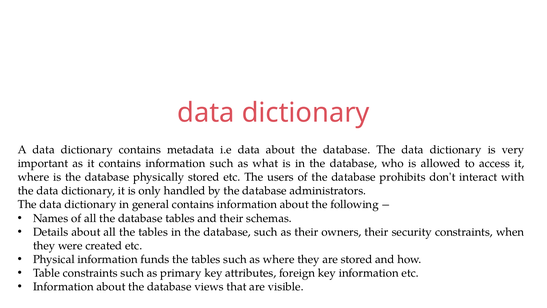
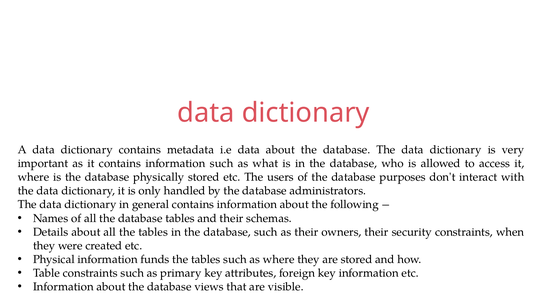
prohibits: prohibits -> purposes
